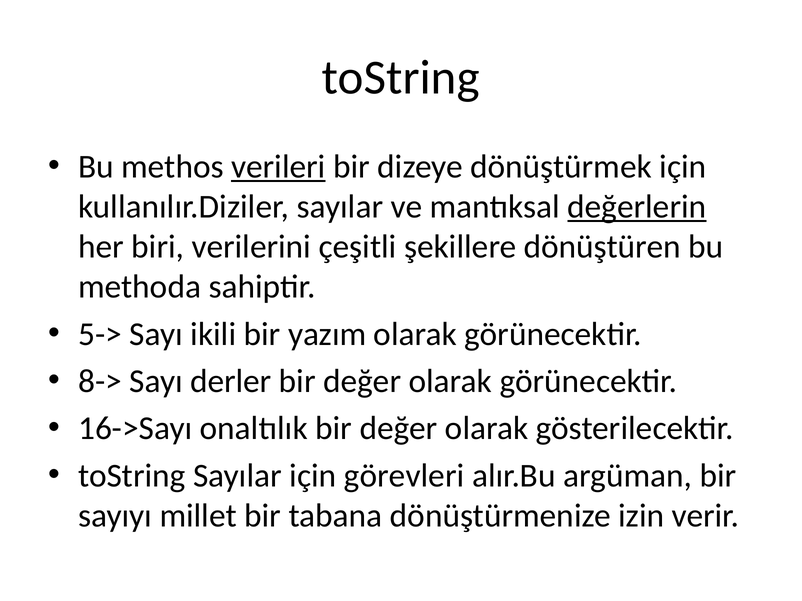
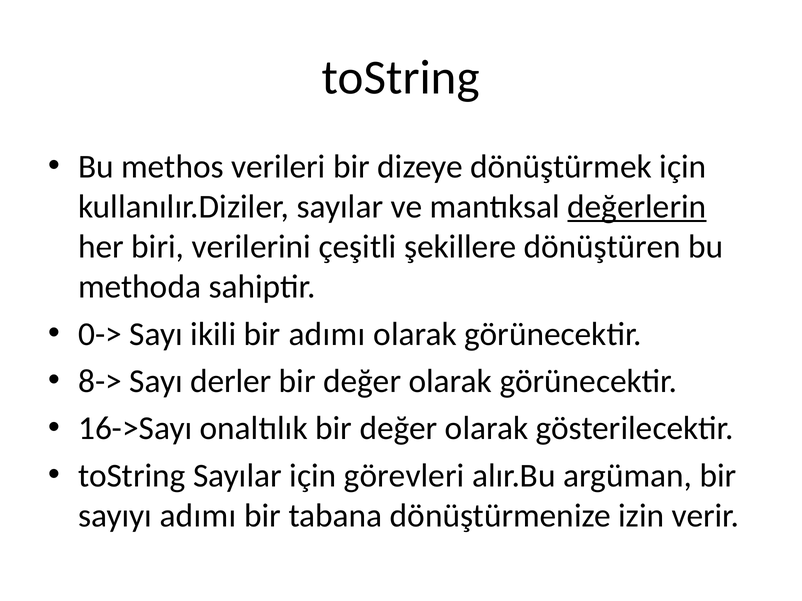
verileri underline: present -> none
5->: 5-> -> 0->
bir yazım: yazım -> adımı
sayıyı millet: millet -> adımı
